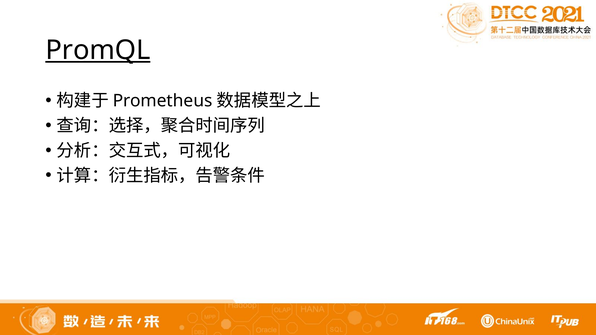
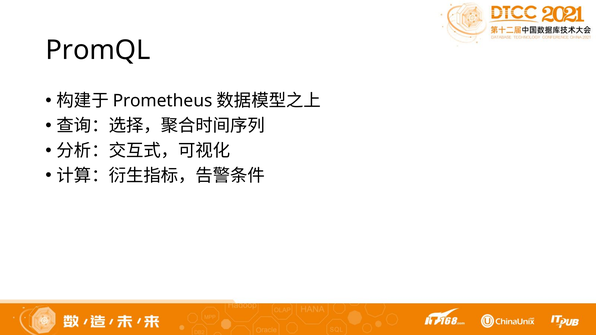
PromQL underline: present -> none
